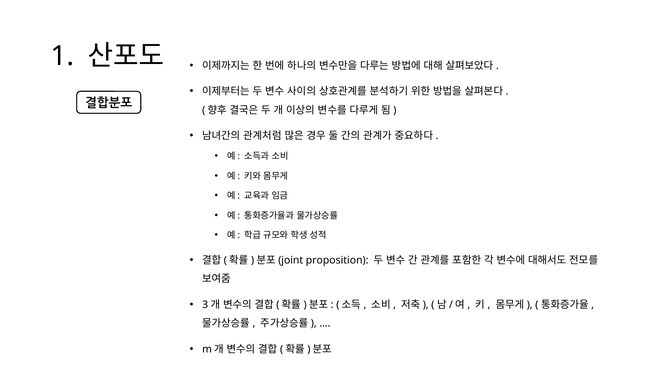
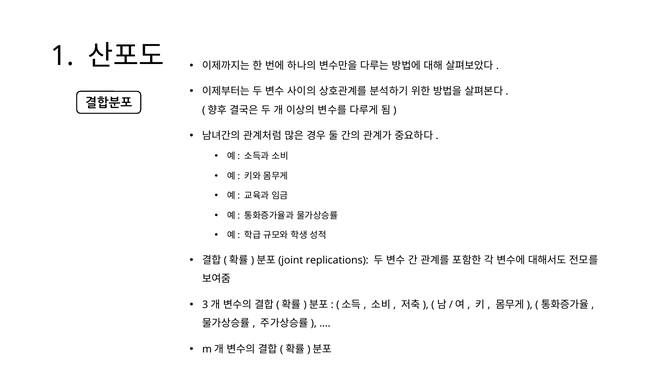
proposition: proposition -> replications
